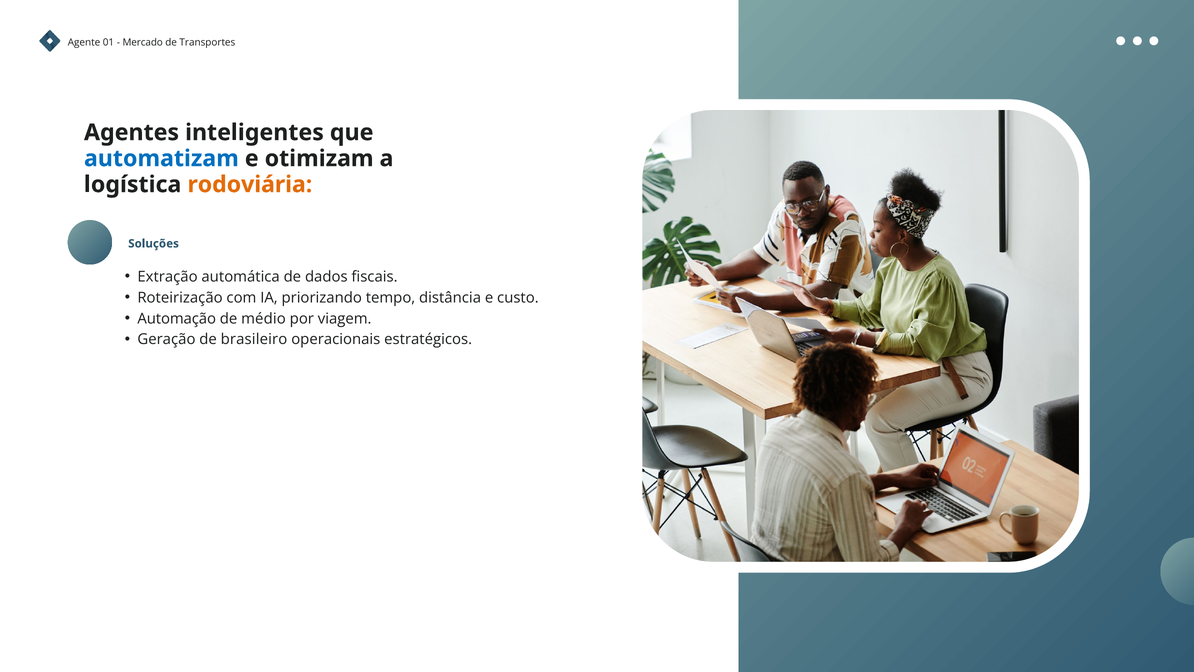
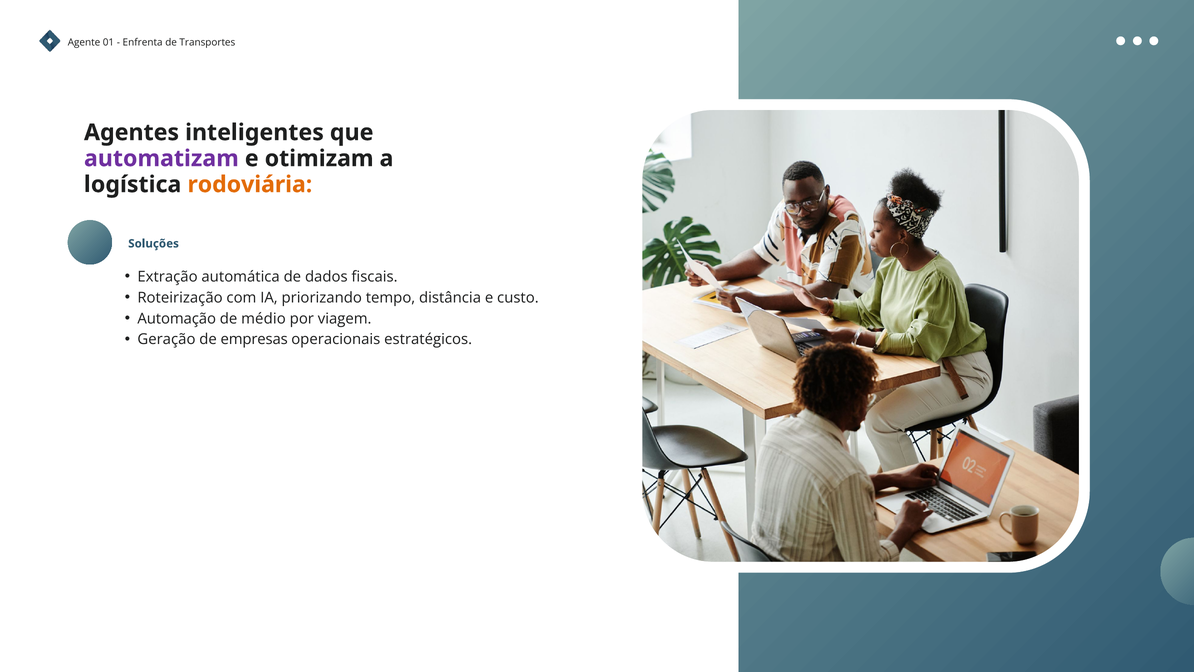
Mercado: Mercado -> Enfrenta
automatizam colour: blue -> purple
brasileiro: brasileiro -> empresas
